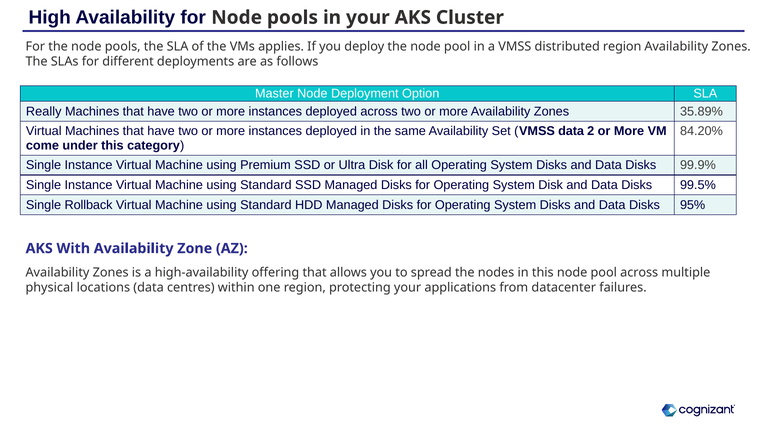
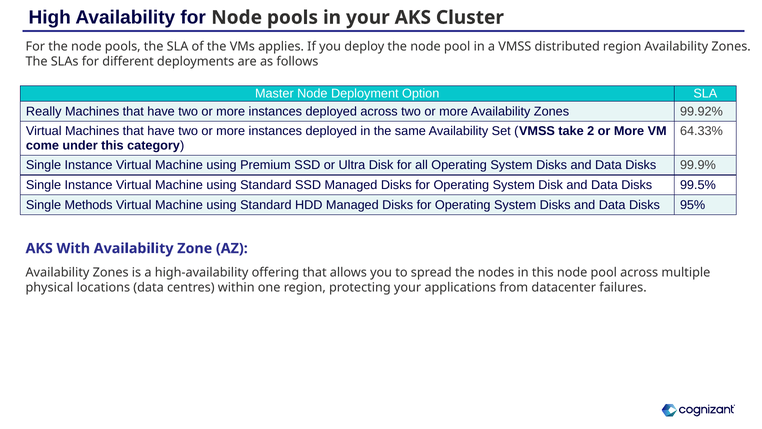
35.89%: 35.89% -> 99.92%
VMSS data: data -> take
84.20%: 84.20% -> 64.33%
Rollback: Rollback -> Methods
